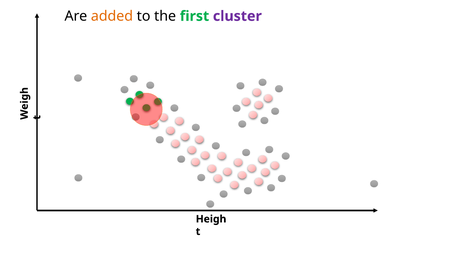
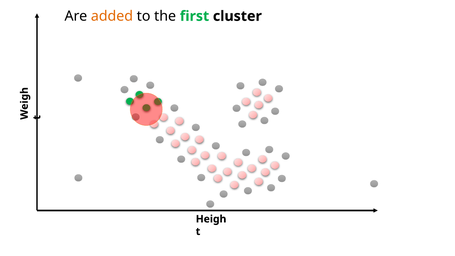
cluster colour: purple -> black
